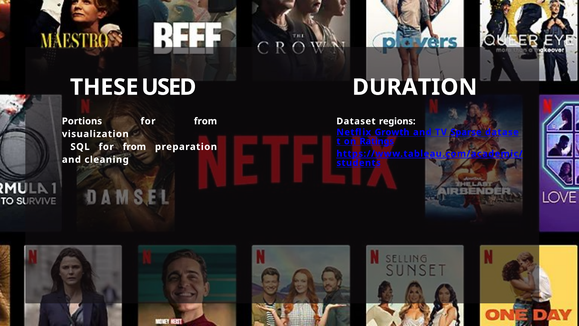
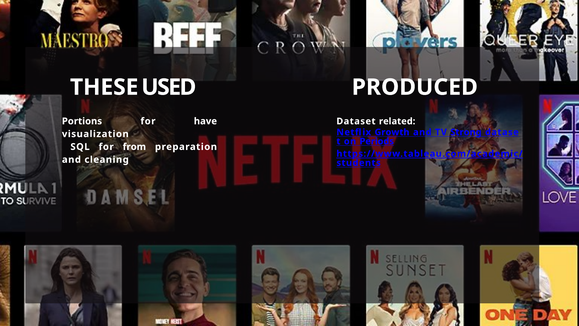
DURATION: DURATION -> PRODUCED
from at (205, 121): from -> have
regions: regions -> related
Sparse: Sparse -> Strong
Ratings: Ratings -> Periods
